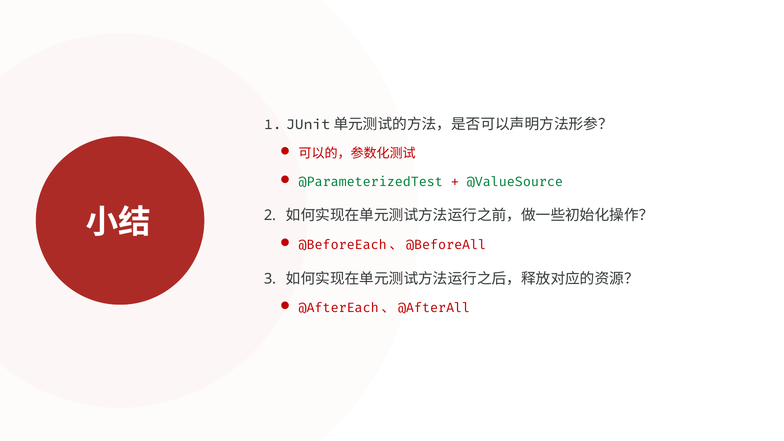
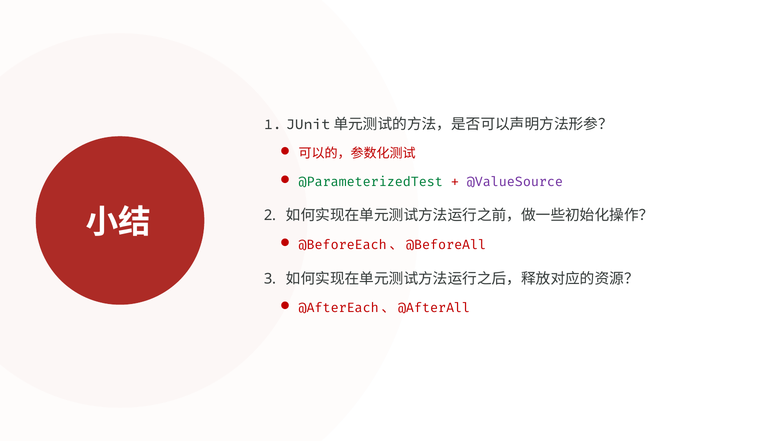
@ValueSource colour: green -> purple
